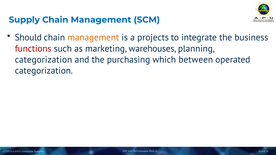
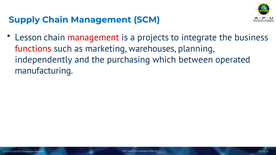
Should: Should -> Lesson
management at (93, 38) colour: orange -> red
categorization at (43, 60): categorization -> independently
categorization at (44, 71): categorization -> manufacturing
